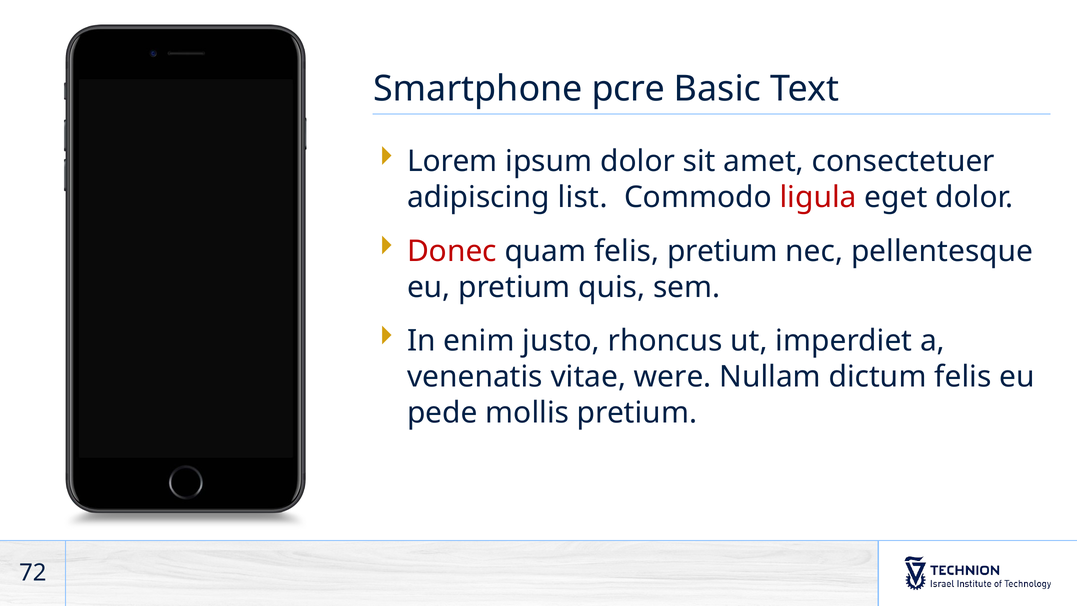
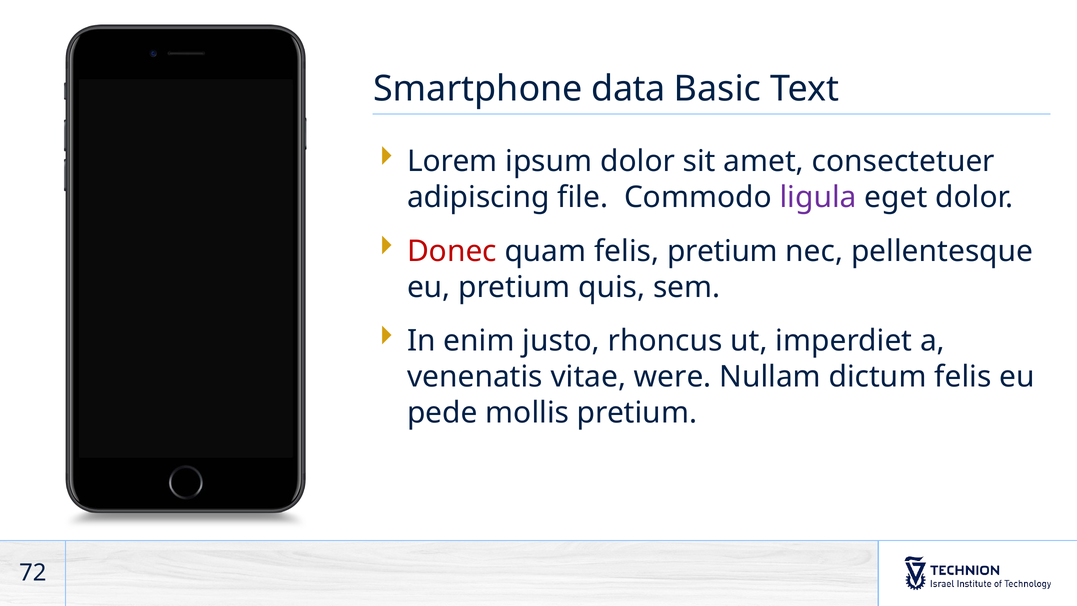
pcre: pcre -> data
list: list -> file
ligula colour: red -> purple
